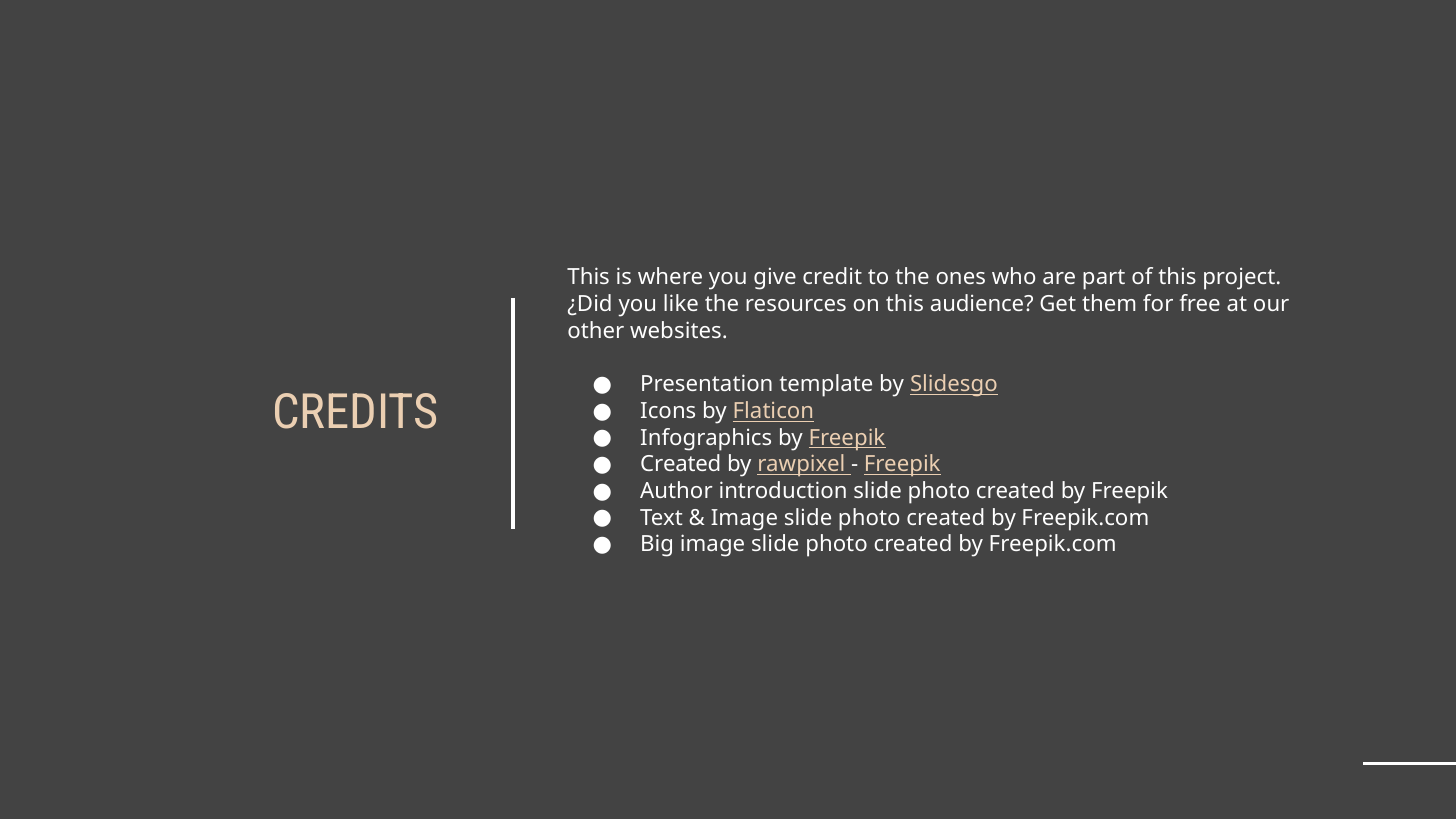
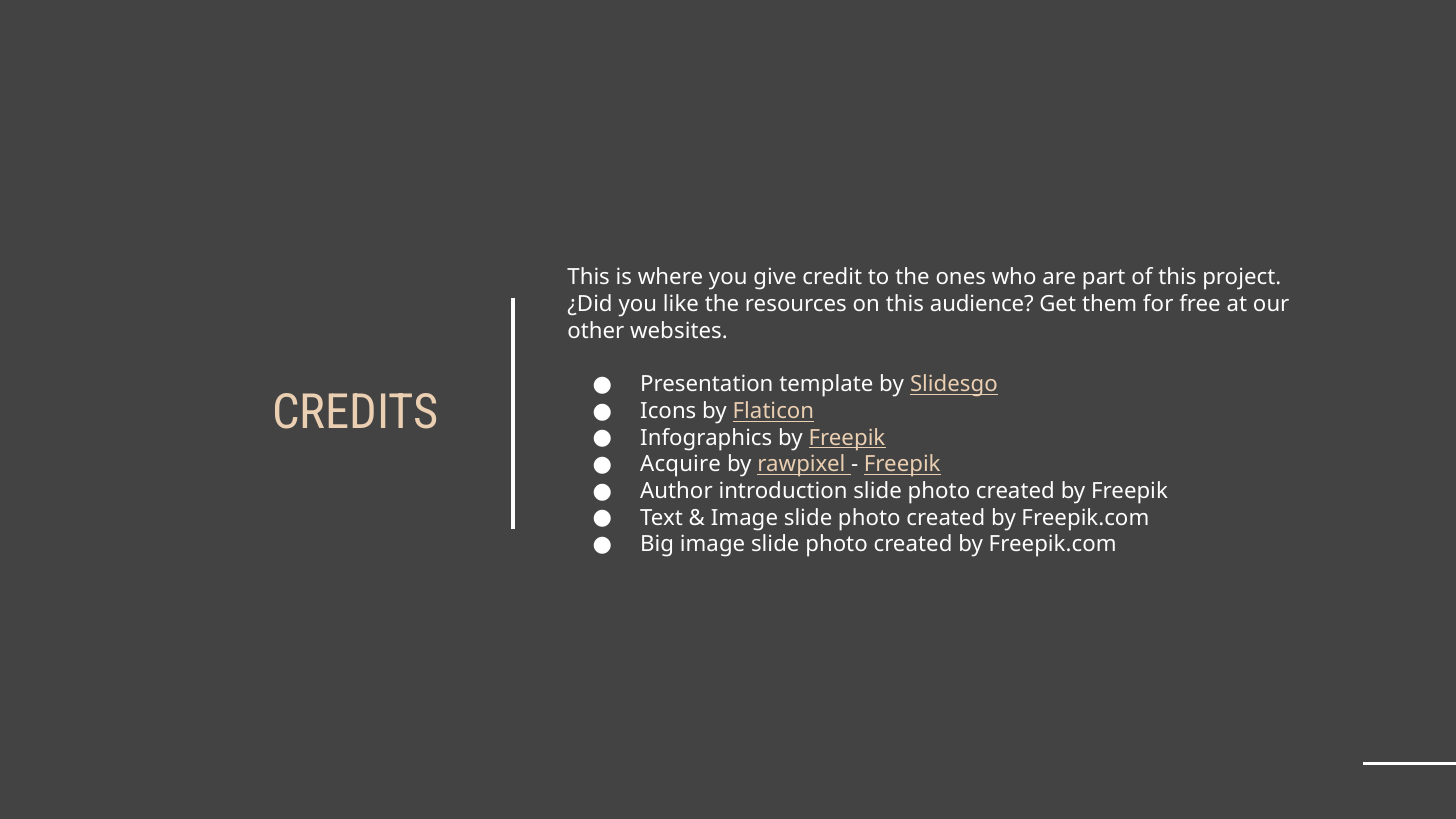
Created at (681, 464): Created -> Acquire
